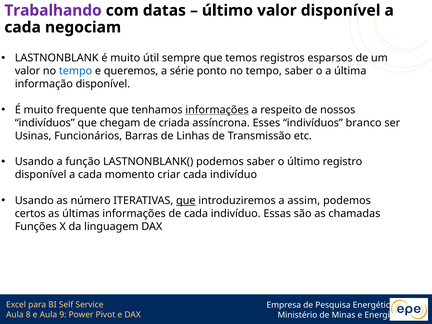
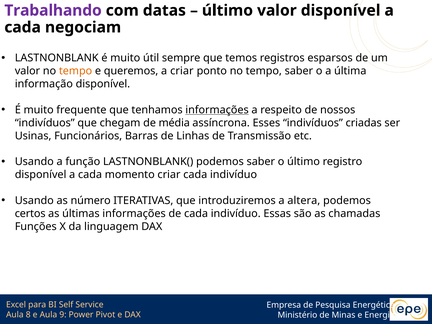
tempo at (76, 71) colour: blue -> orange
a série: série -> criar
criada: criada -> média
branco: branco -> criadas
que at (186, 201) underline: present -> none
assim: assim -> altera
